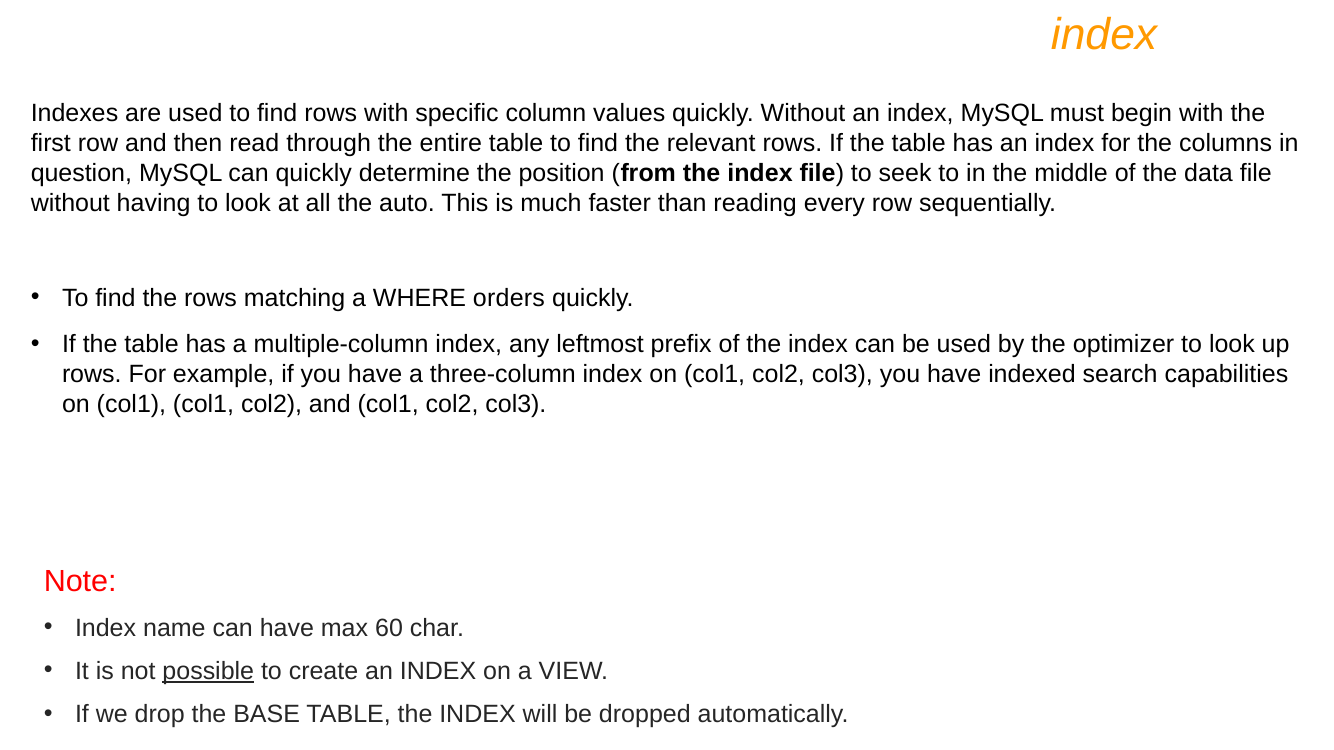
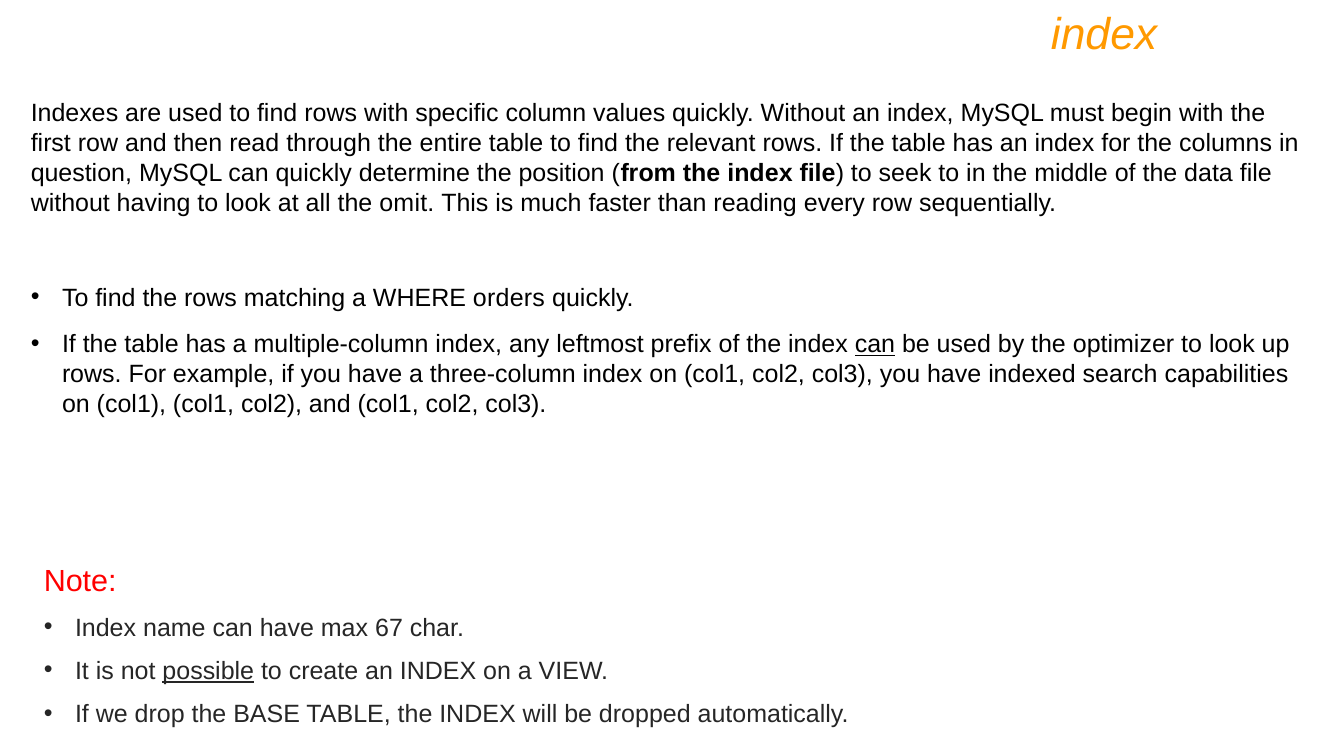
auto: auto -> omit
can at (875, 345) underline: none -> present
60: 60 -> 67
